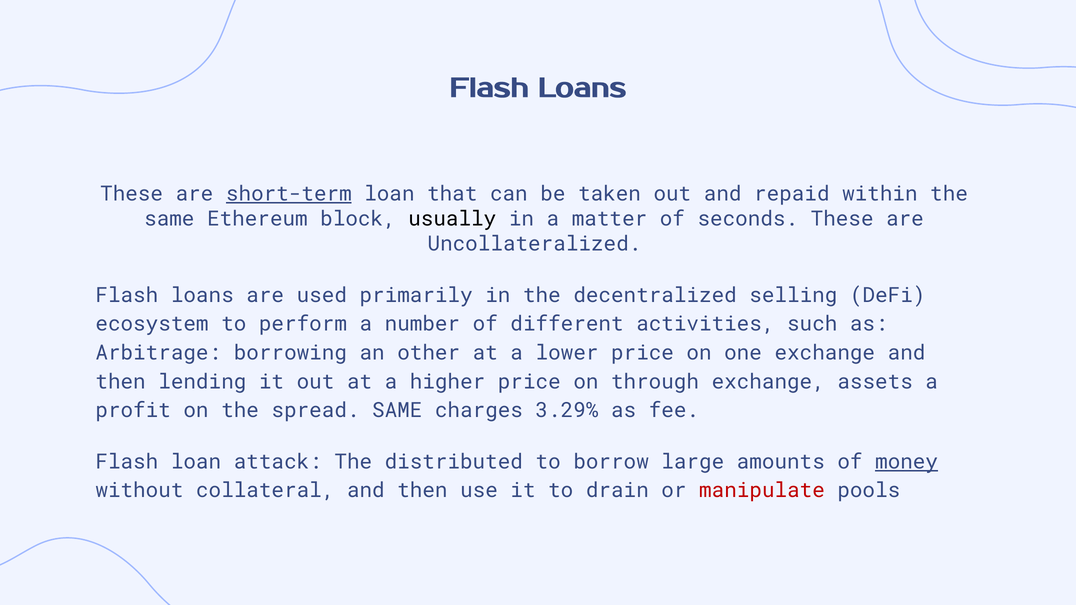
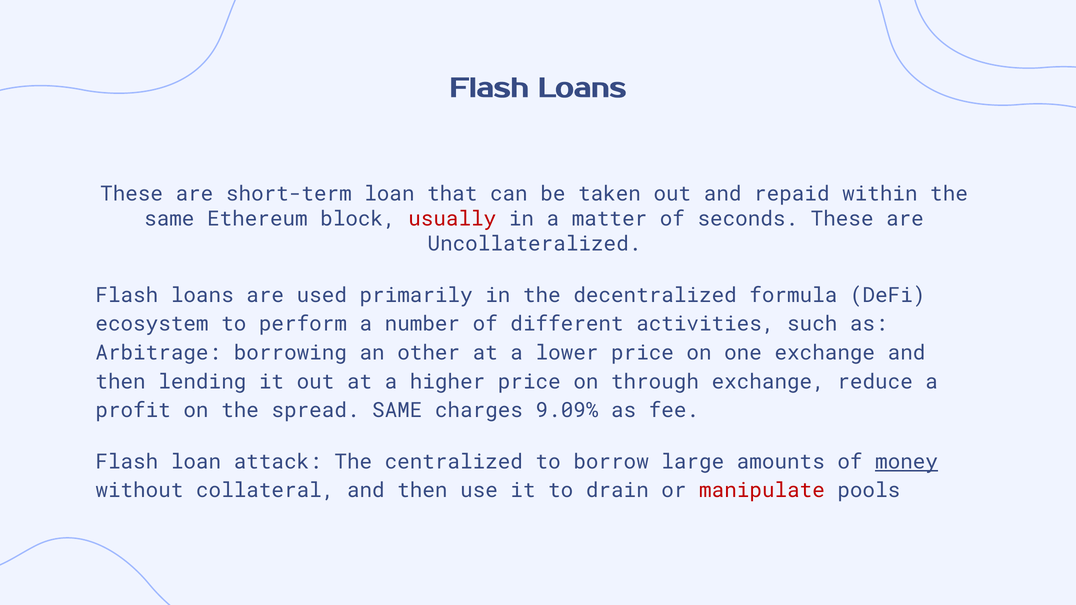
short-term underline: present -> none
usually colour: black -> red
selling: selling -> formula
assets: assets -> reduce
3.29%: 3.29% -> 9.09%
distributed: distributed -> centralized
